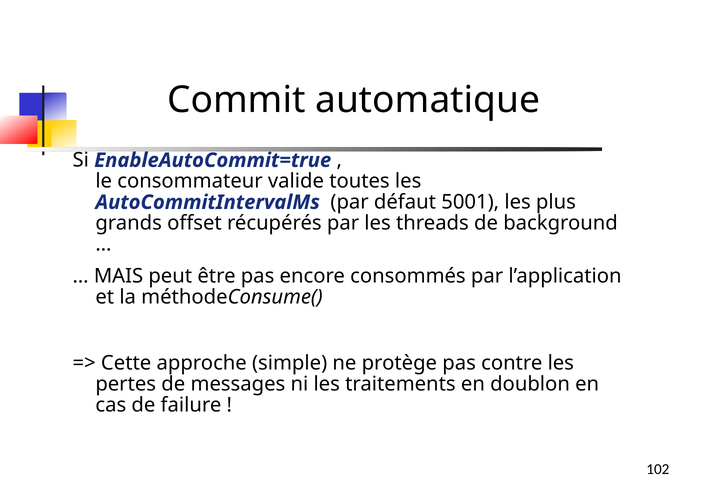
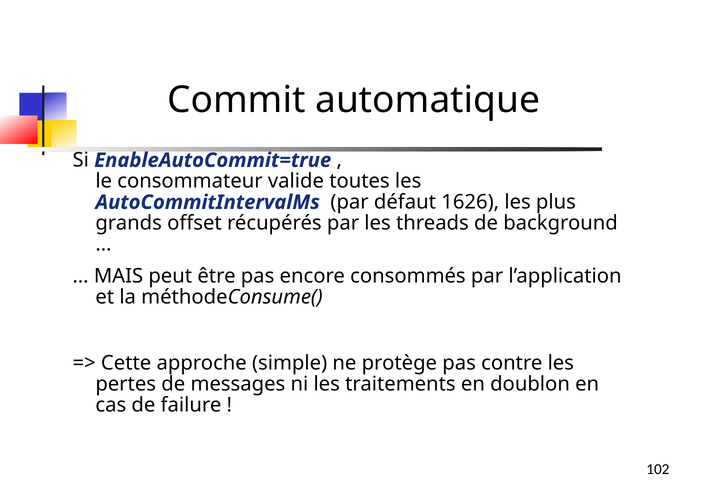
5001: 5001 -> 1626
